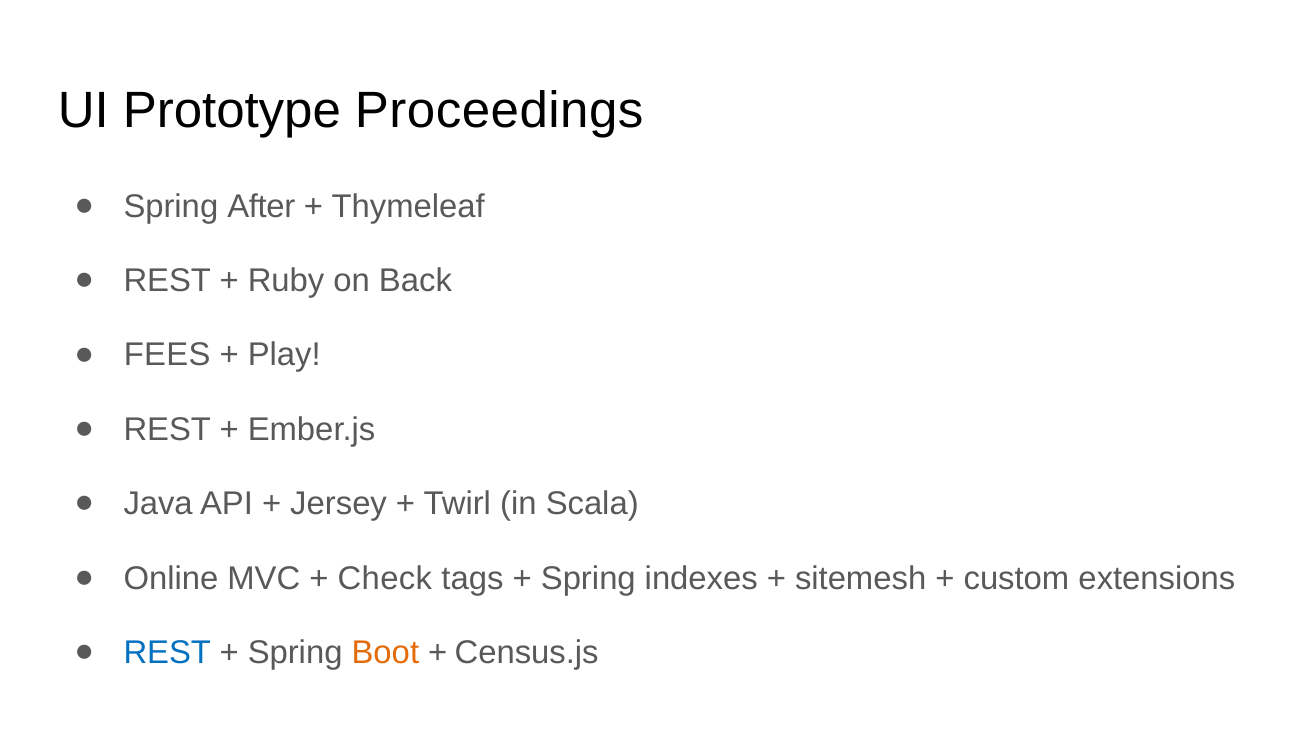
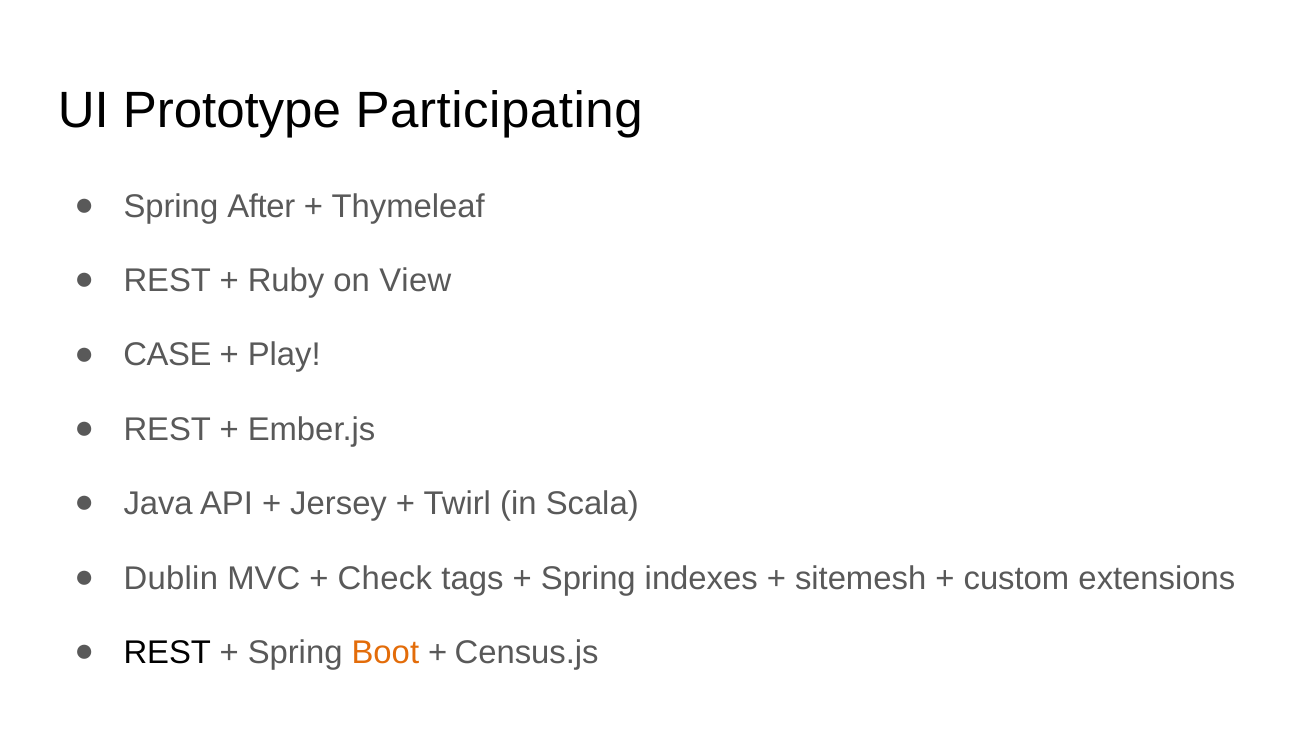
Proceedings: Proceedings -> Participating
Back: Back -> View
FEES: FEES -> CASE
Online: Online -> Dublin
REST at (167, 653) colour: blue -> black
